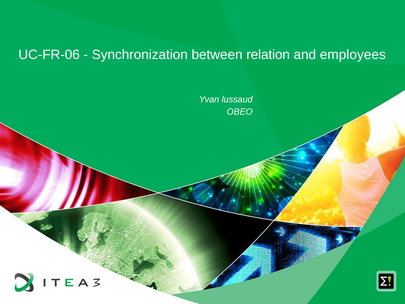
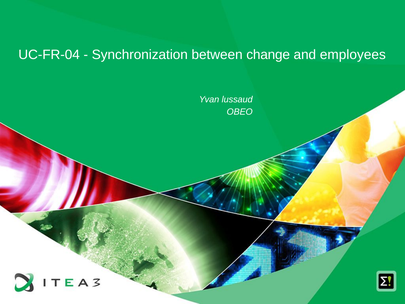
UC-FR-06: UC-FR-06 -> UC-FR-04
relation: relation -> change
